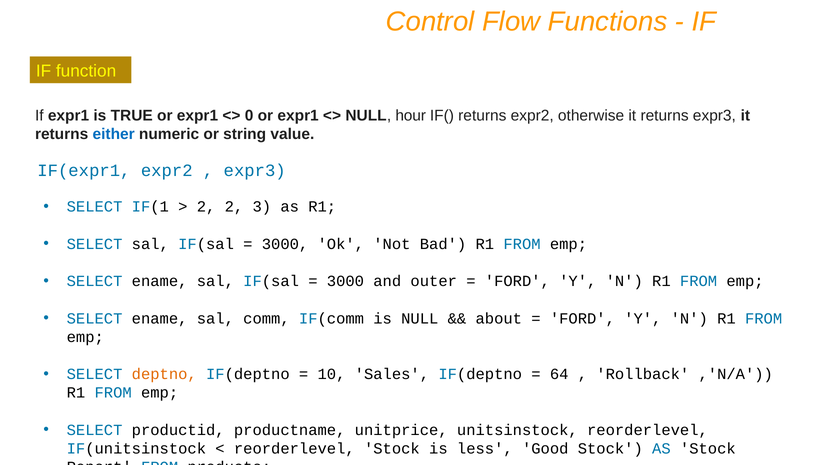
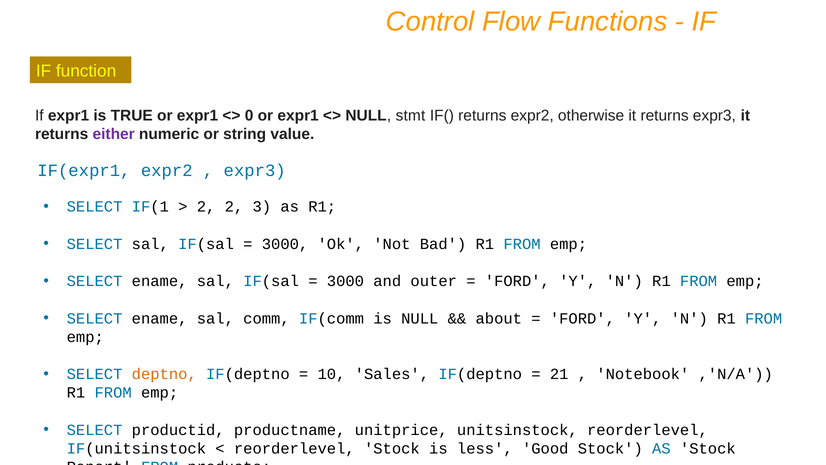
hour: hour -> stmt
either colour: blue -> purple
64: 64 -> 21
Rollback: Rollback -> Notebook
